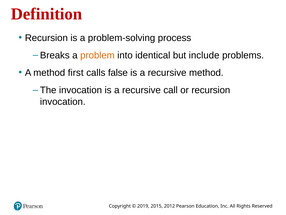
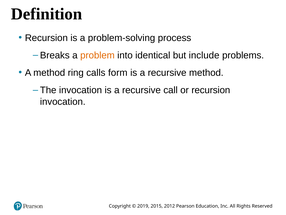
Definition colour: red -> black
first: first -> ring
false: false -> form
